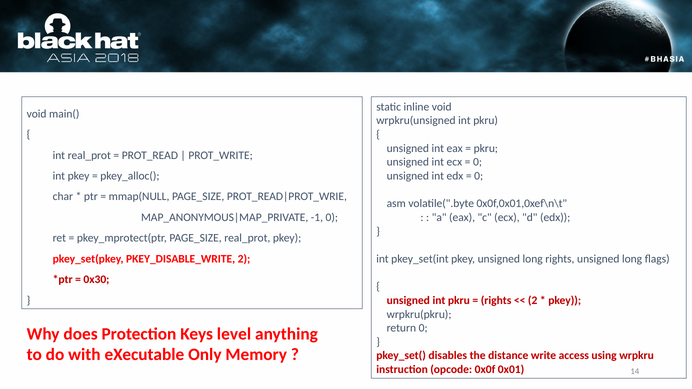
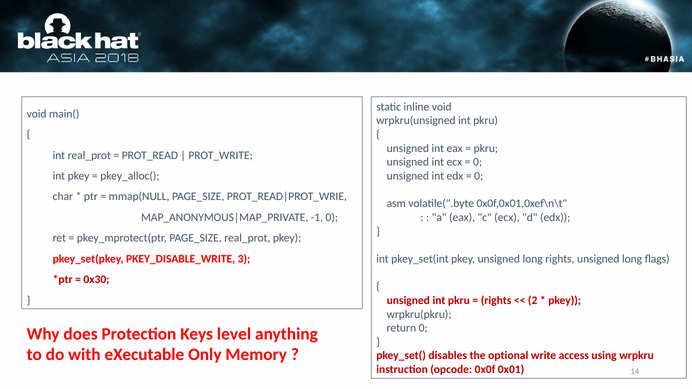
PKEY_DISABLE_WRITE 2: 2 -> 3
distance: distance -> optional
